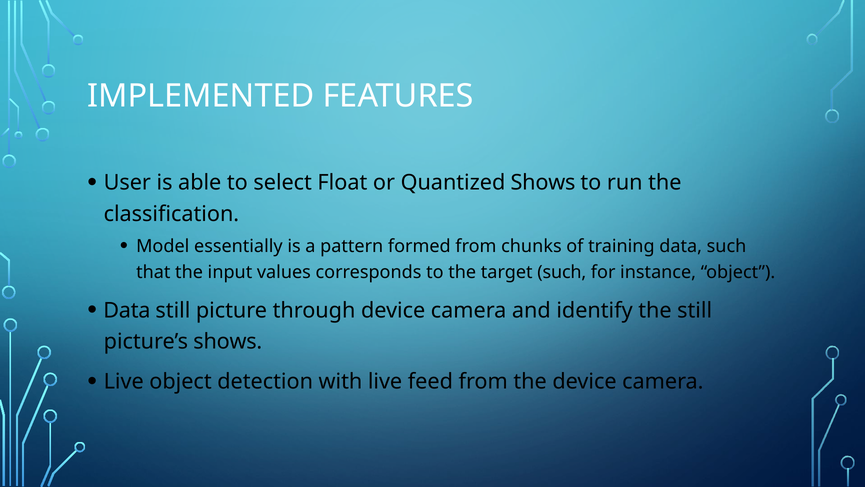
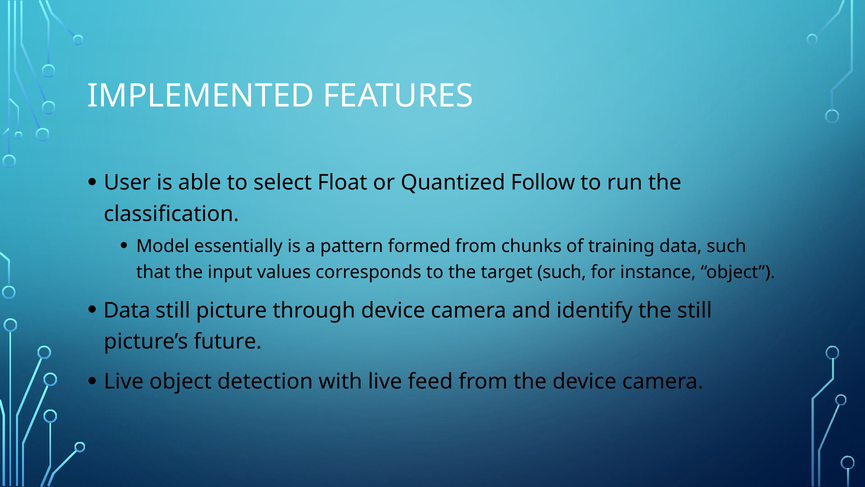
Quantized Shows: Shows -> Follow
picture’s shows: shows -> future
